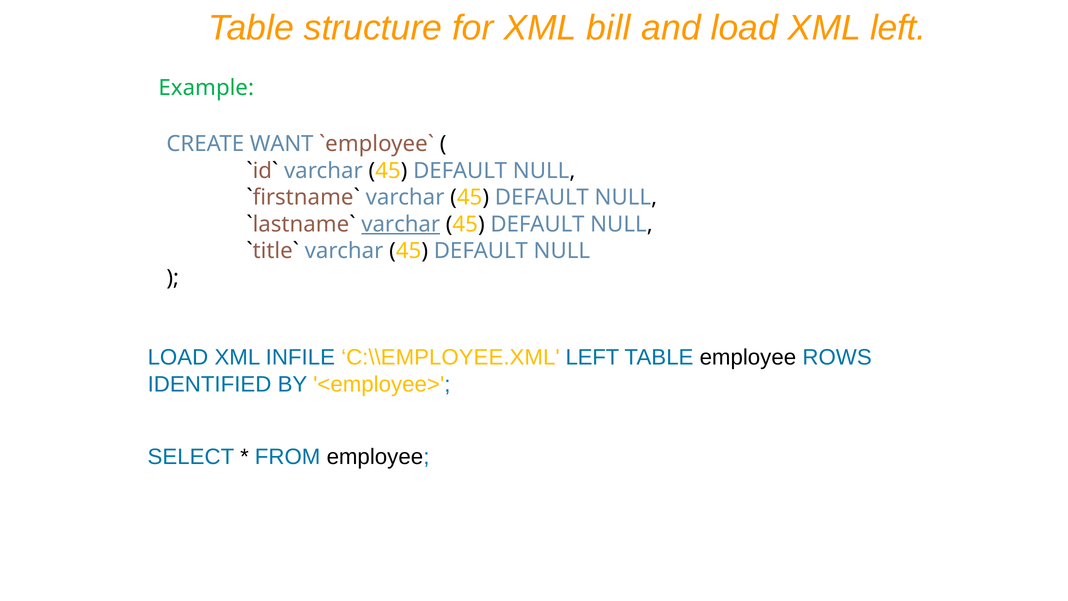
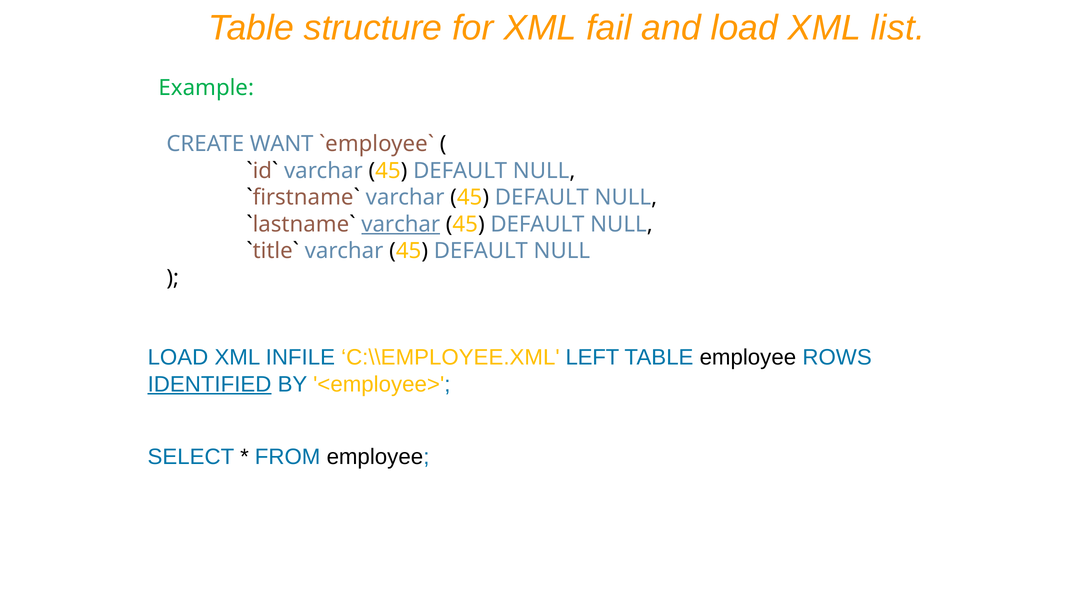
bill: bill -> fail
XML left: left -> list
IDENTIFIED underline: none -> present
